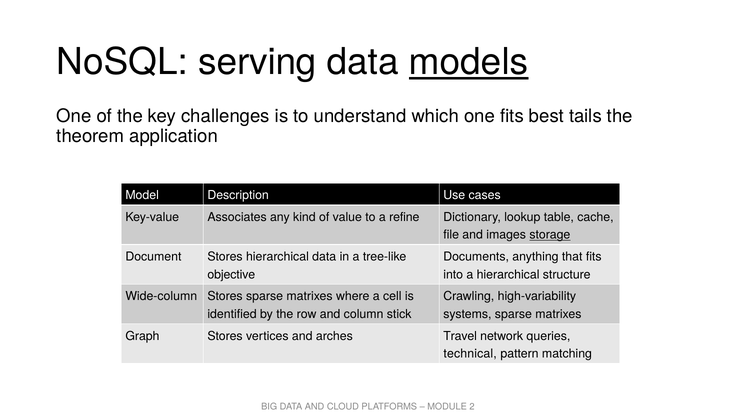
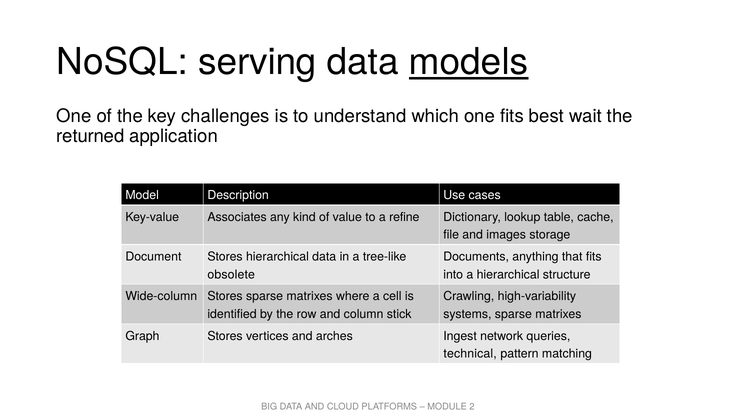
tails: tails -> wait
theorem: theorem -> returned
storage underline: present -> none
objective: objective -> obsolete
Travel: Travel -> Ingest
